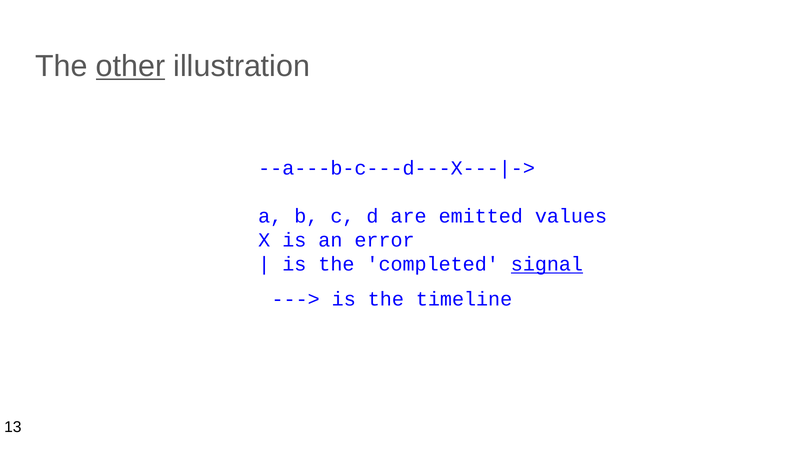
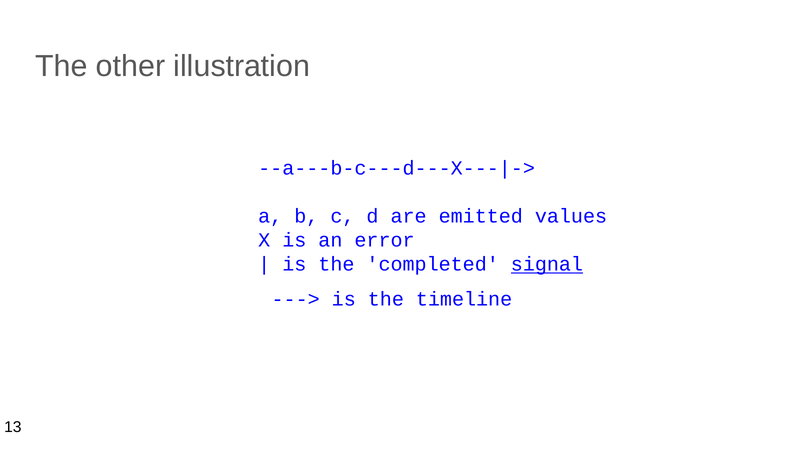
other underline: present -> none
